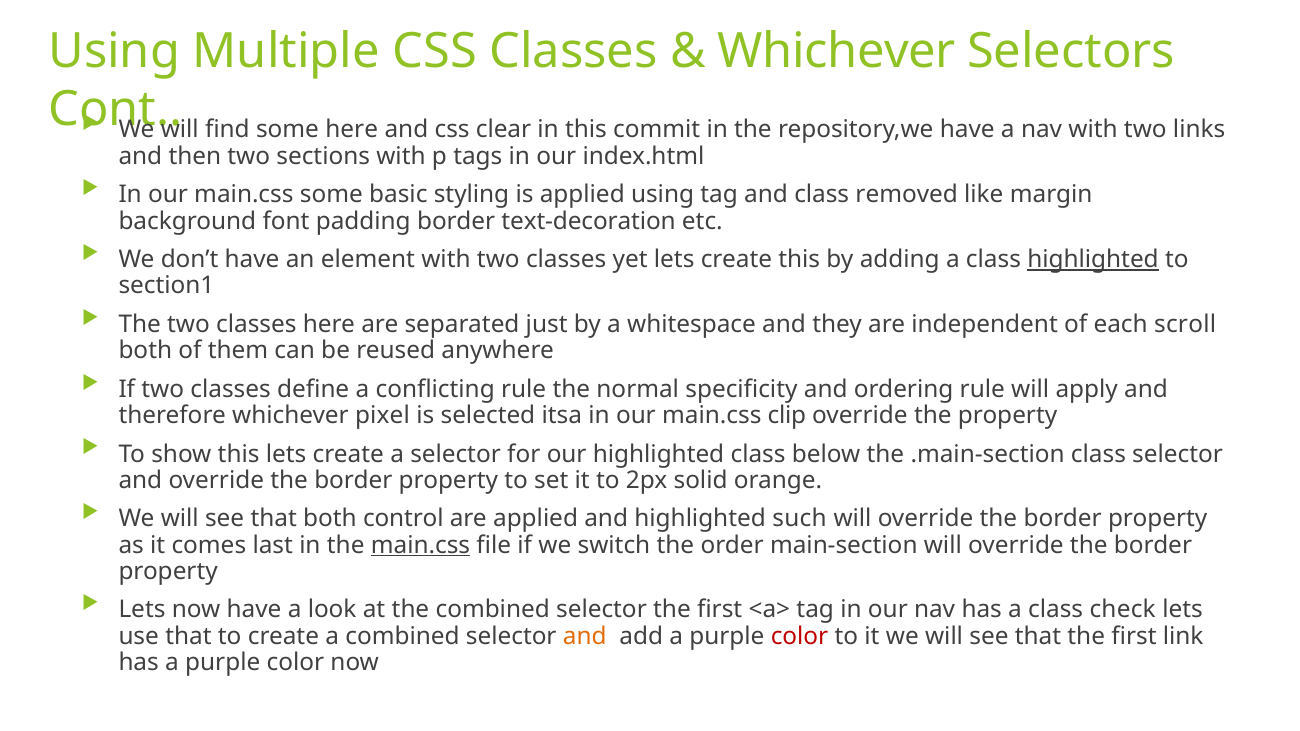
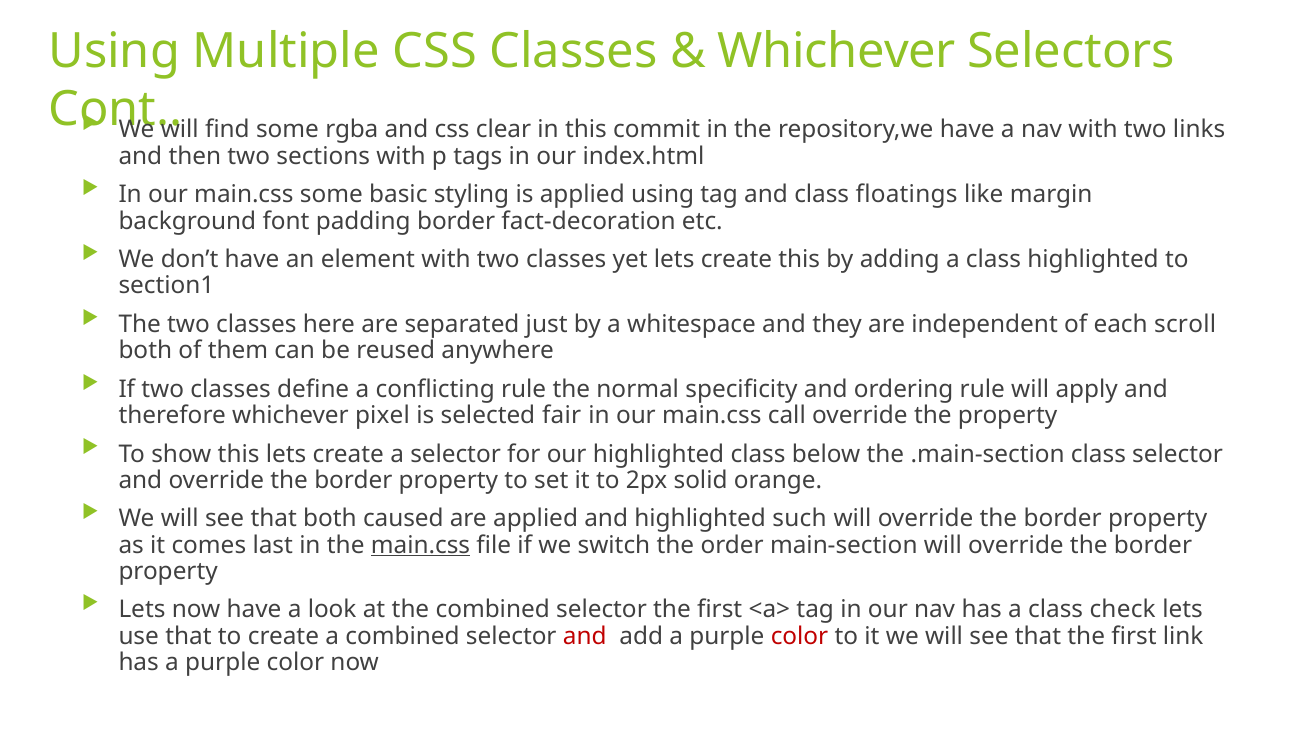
some here: here -> rgba
removed: removed -> floatings
text-decoration: text-decoration -> fact-decoration
highlighted at (1093, 260) underline: present -> none
itsa: itsa -> fair
clip: clip -> call
control: control -> caused
and at (585, 636) colour: orange -> red
